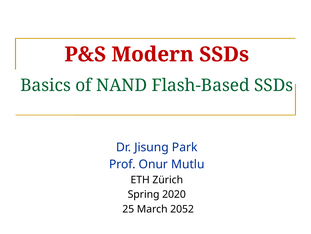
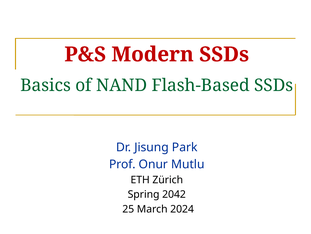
2020: 2020 -> 2042
2052: 2052 -> 2024
